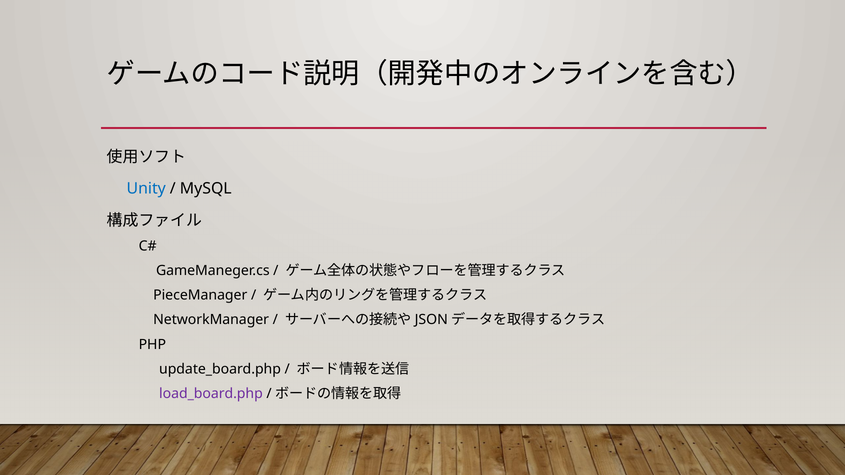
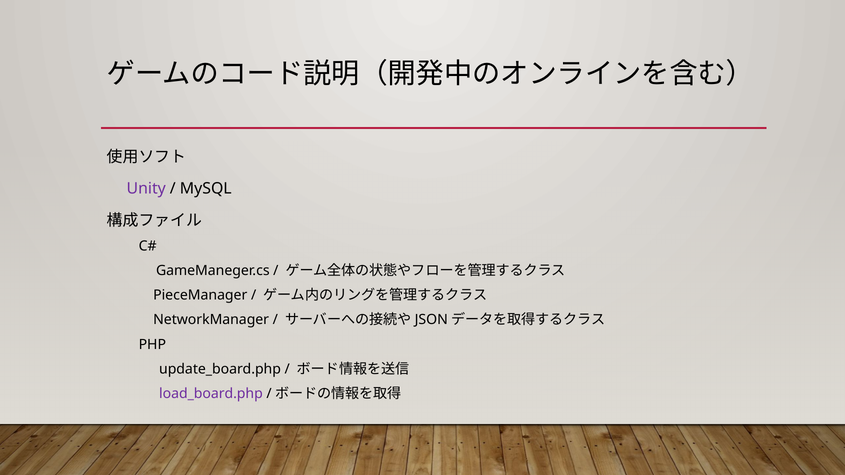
Unity colour: blue -> purple
